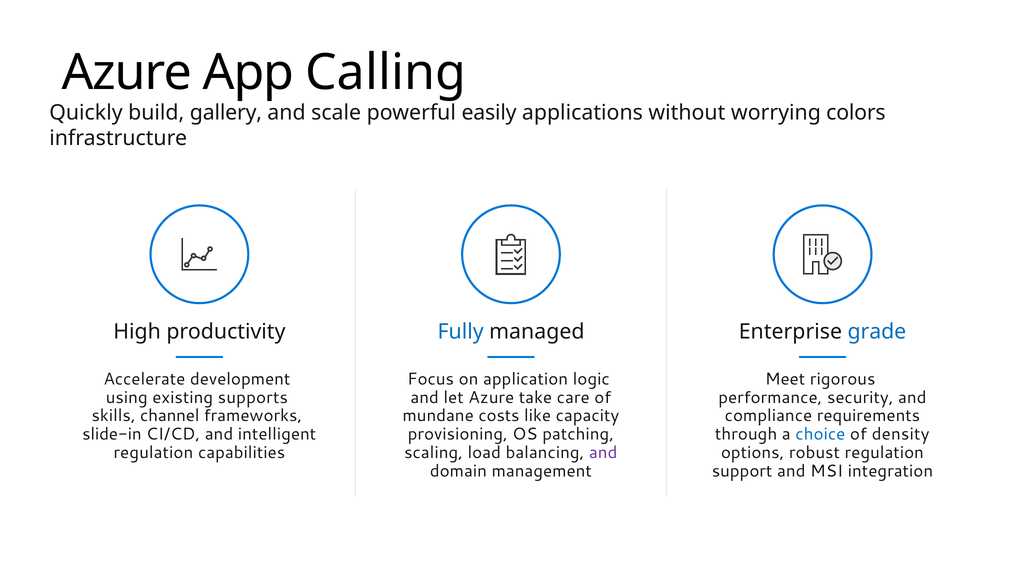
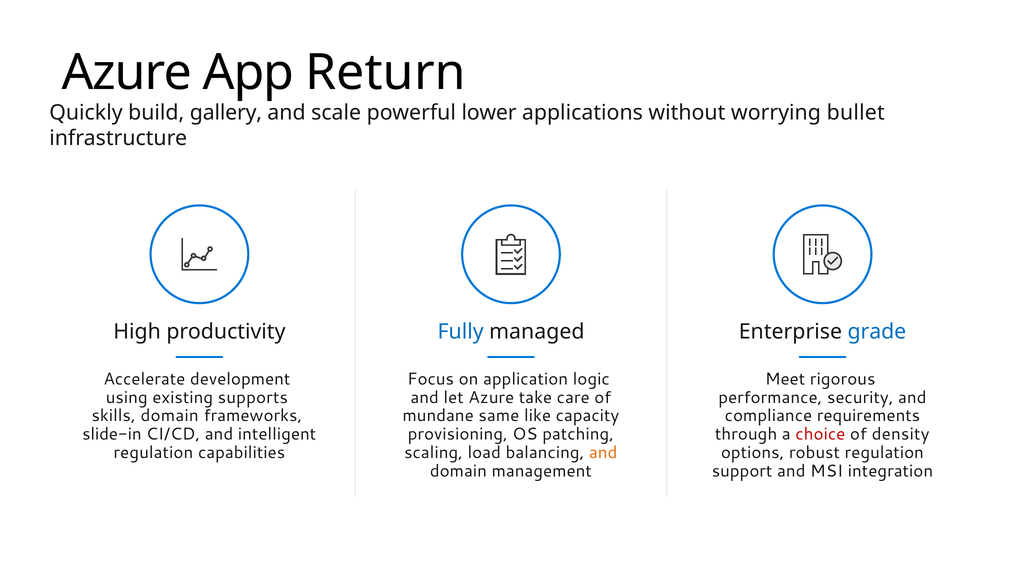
Calling: Calling -> Return
easily: easily -> lower
colors: colors -> bullet
costs: costs -> same
skills channel: channel -> domain
choice colour: blue -> red
and at (603, 452) colour: purple -> orange
